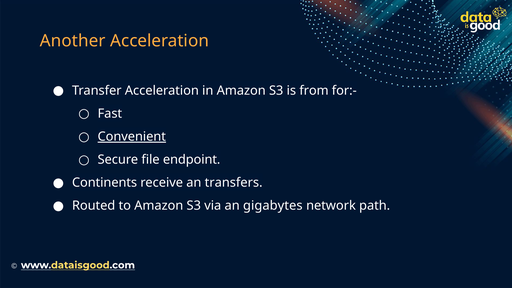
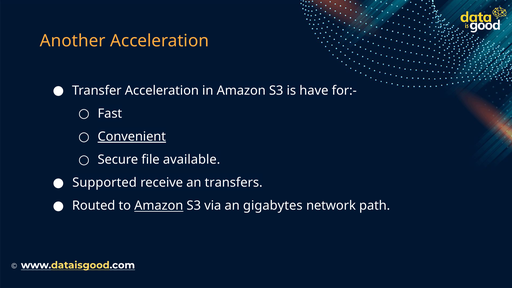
from: from -> have
endpoint: endpoint -> available
Continents: Continents -> Supported
Amazon at (159, 206) underline: none -> present
